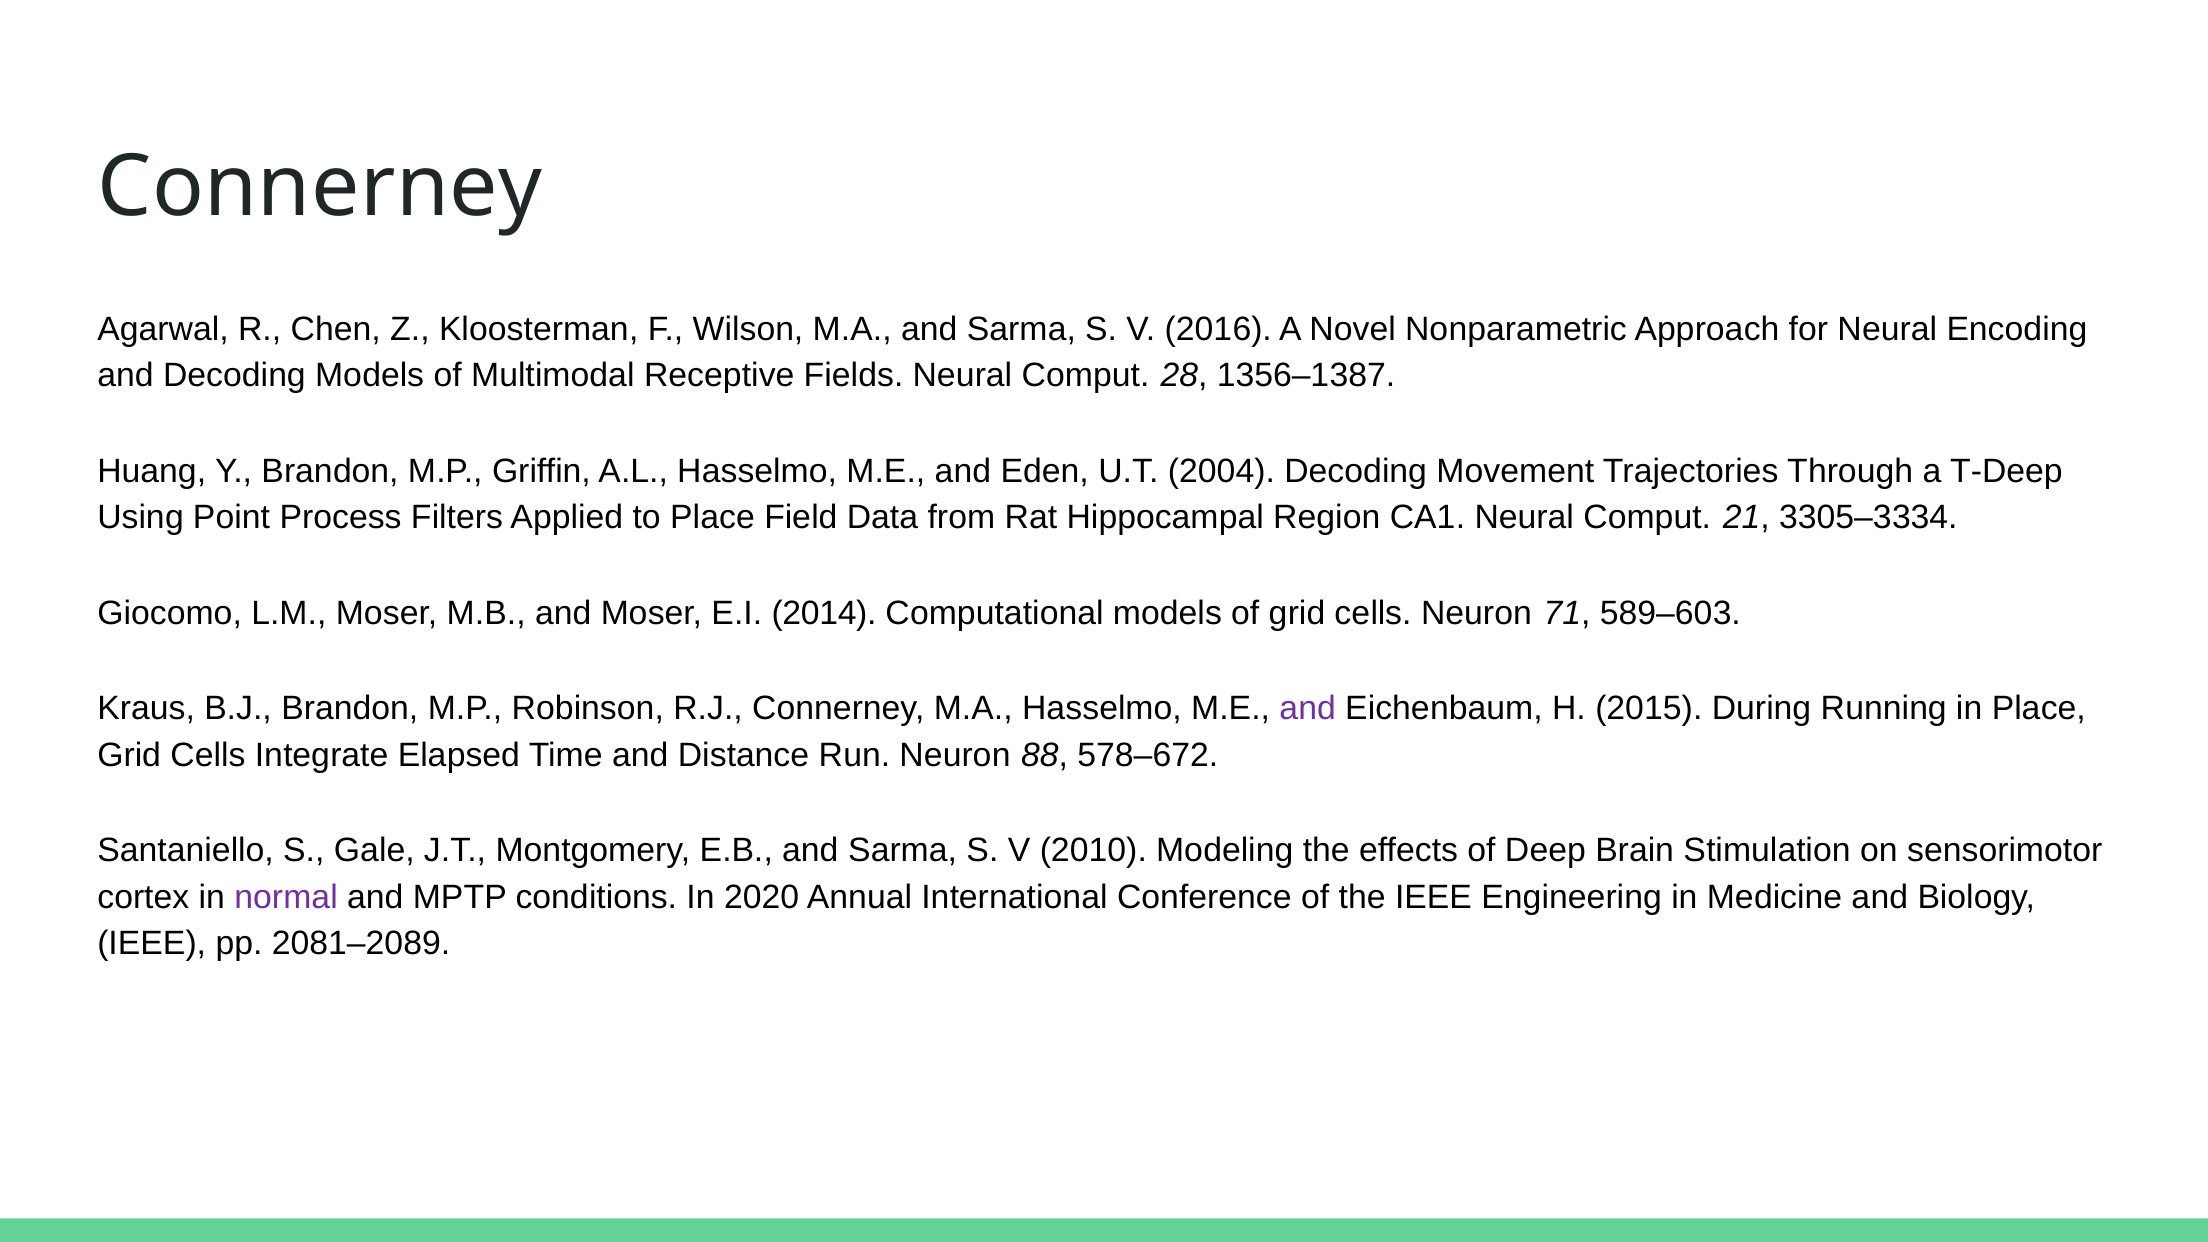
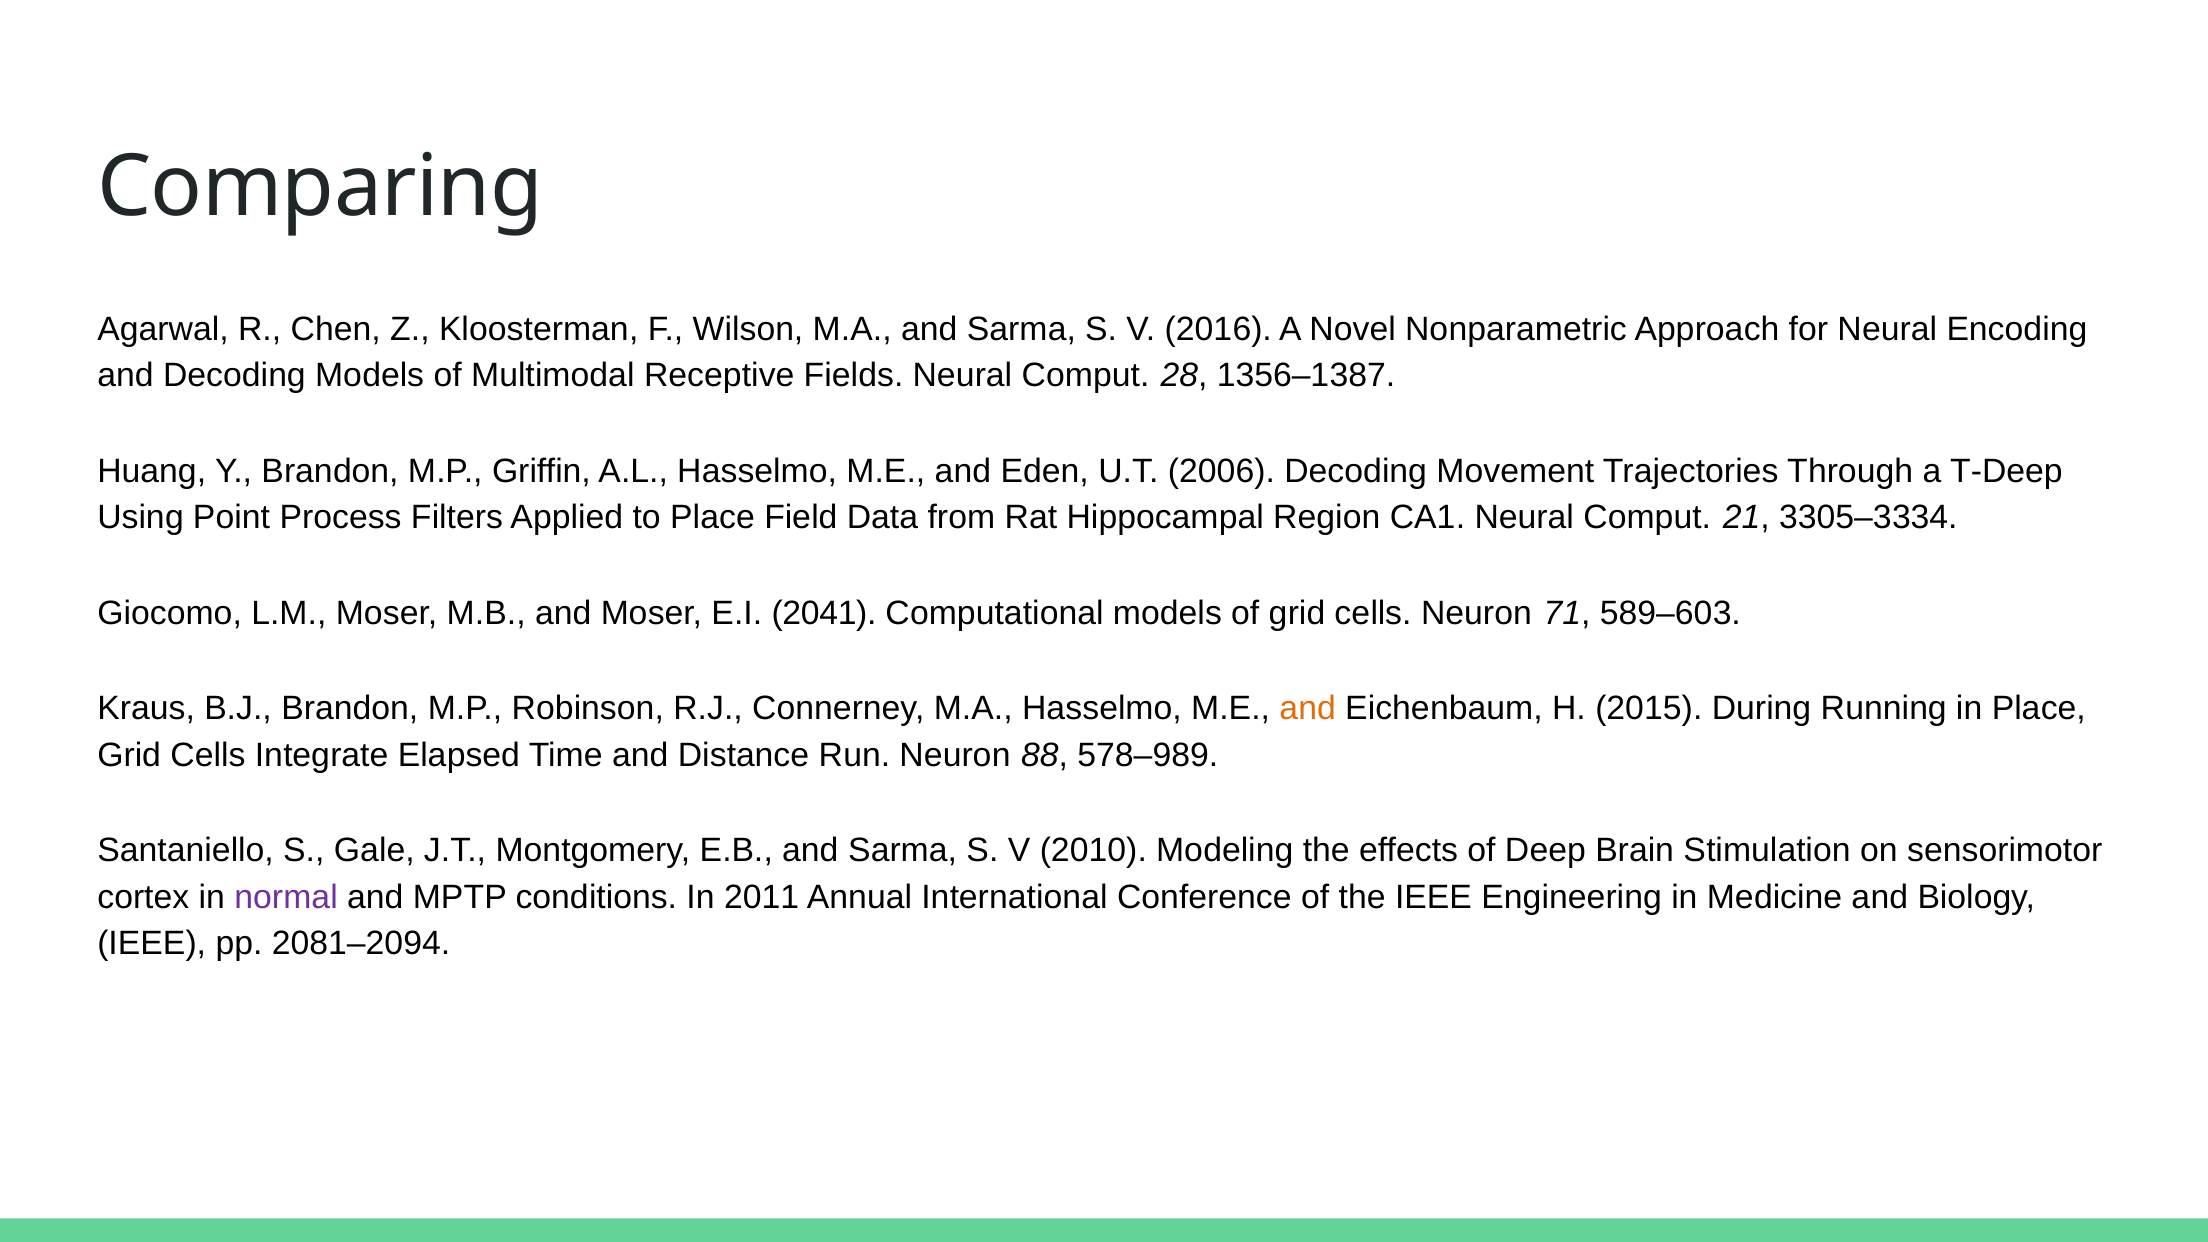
Connerney at (320, 187): Connerney -> Comparing
2004: 2004 -> 2006
2014: 2014 -> 2041
and at (1308, 709) colour: purple -> orange
578–672: 578–672 -> 578–989
2020: 2020 -> 2011
2081–2089: 2081–2089 -> 2081–2094
